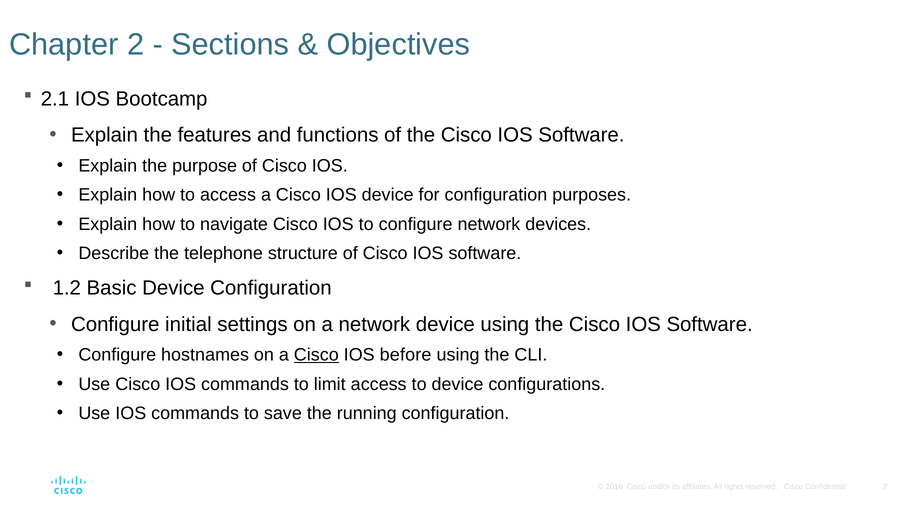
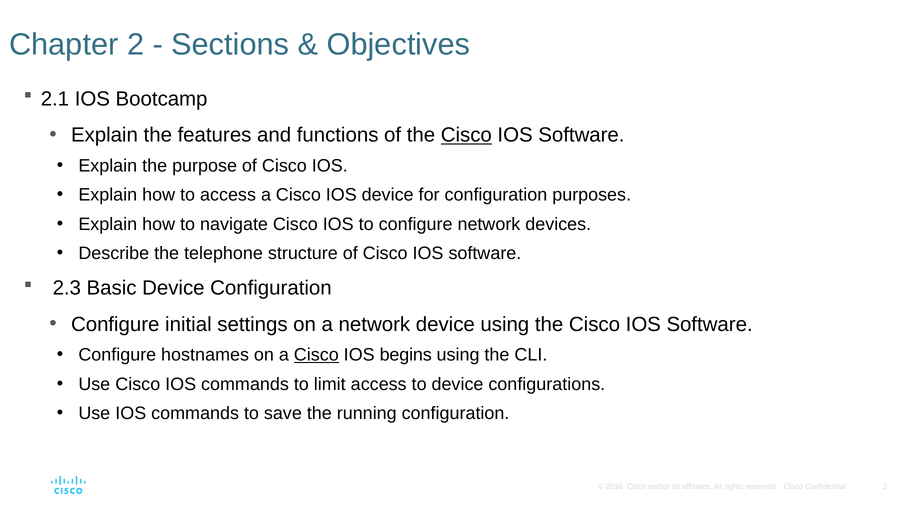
Cisco at (466, 135) underline: none -> present
1.2: 1.2 -> 2.3
before: before -> begins
